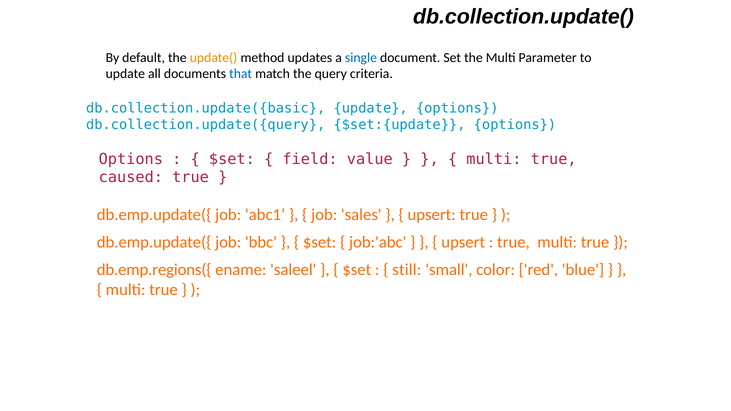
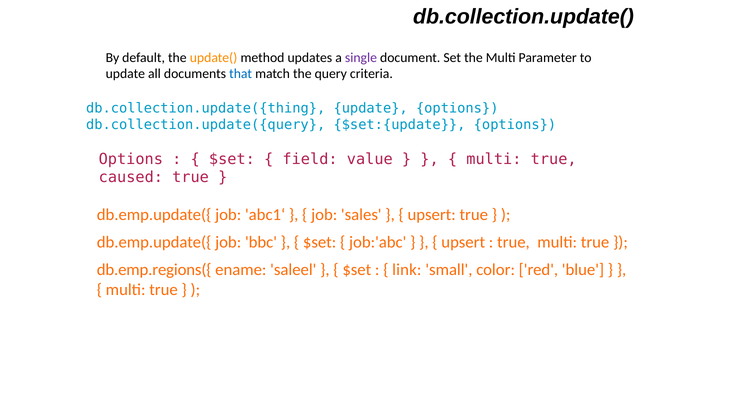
single colour: blue -> purple
db.collection.update({basic: db.collection.update({basic -> db.collection.update({thing
still: still -> link
